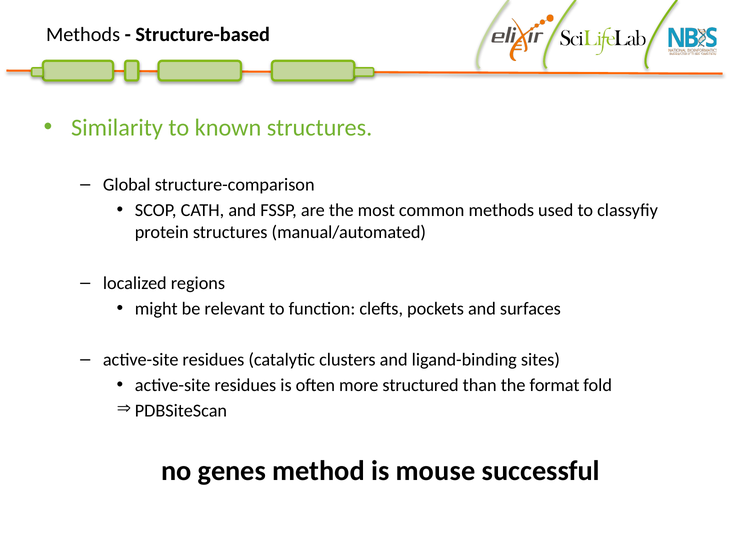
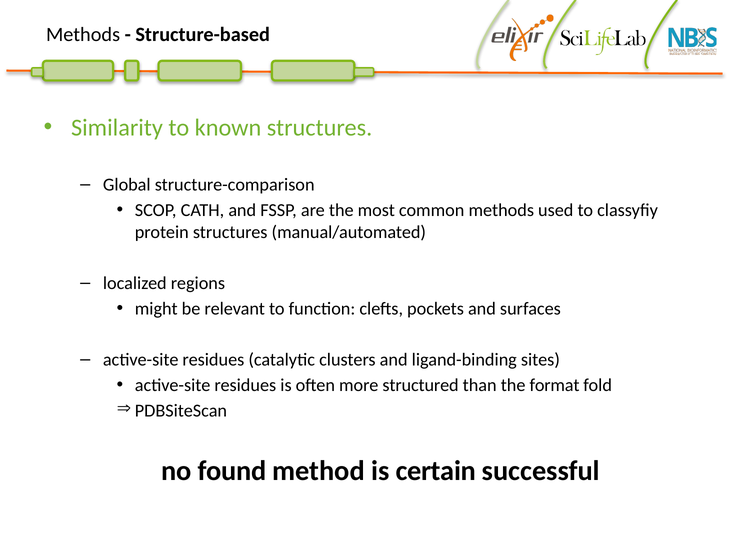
genes: genes -> found
mouse: mouse -> certain
